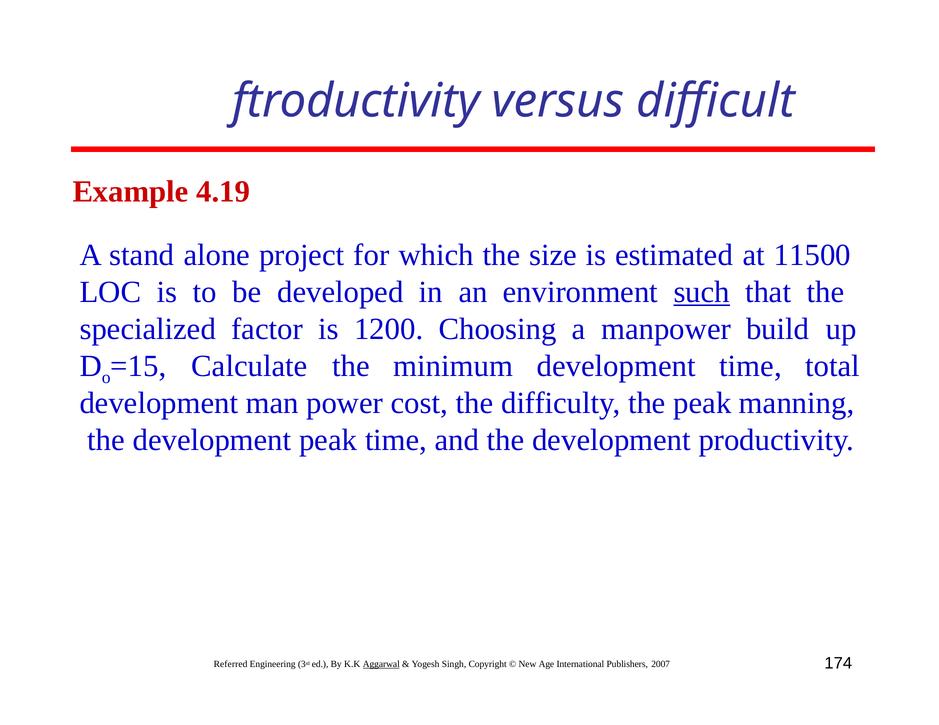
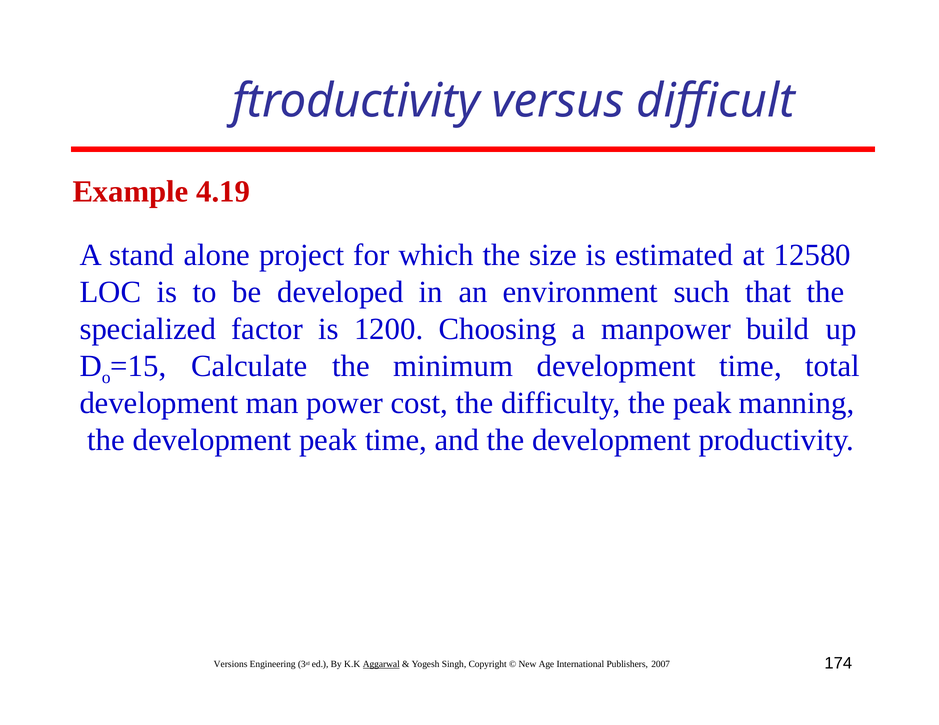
11500: 11500 -> 12580
such underline: present -> none
Referred: Referred -> Versions
